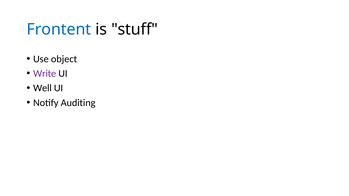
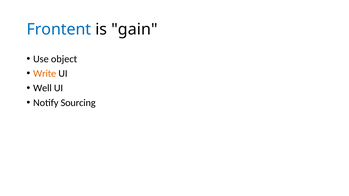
stuff: stuff -> gain
Write colour: purple -> orange
Auditing: Auditing -> Sourcing
